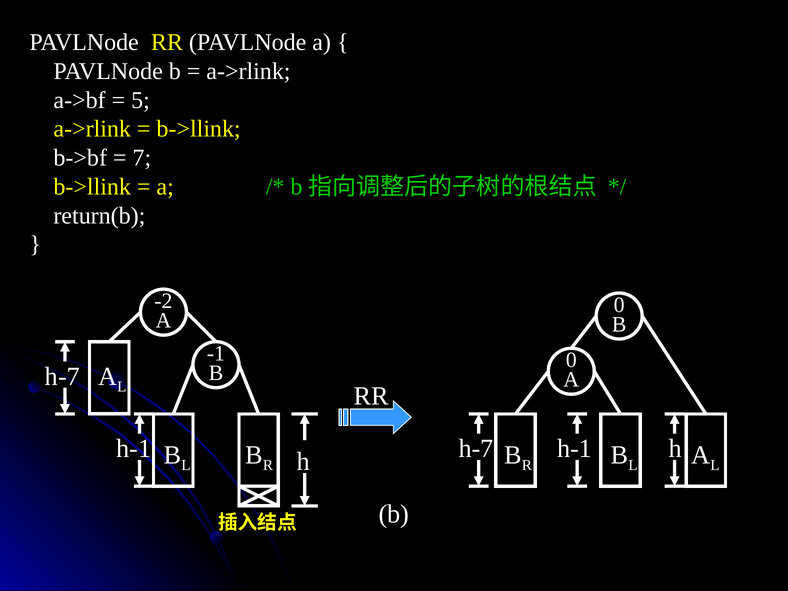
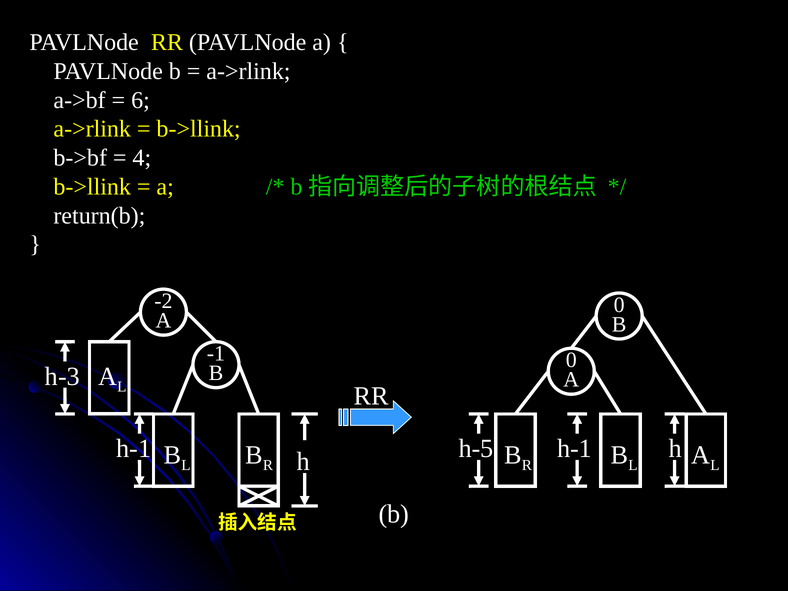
5: 5 -> 6
7: 7 -> 4
h-7 at (62, 376): h-7 -> h-3
h-7 at (476, 449): h-7 -> h-5
